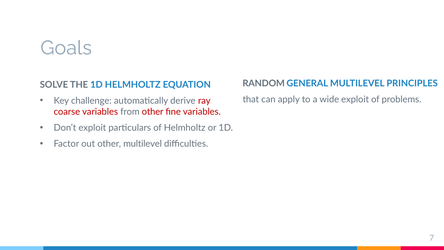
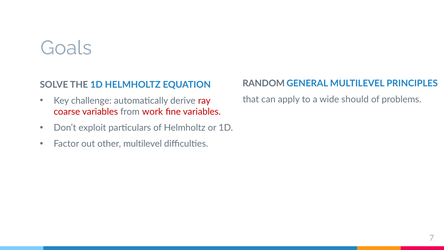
wide exploit: exploit -> should
from other: other -> work
